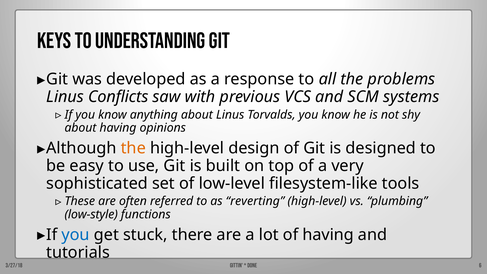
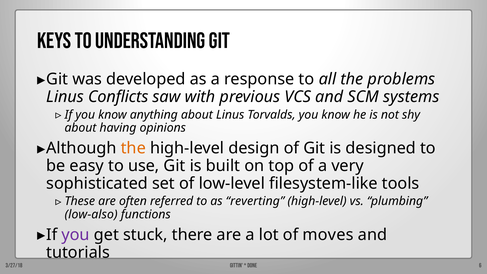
low-style: low-style -> low-also
you at (76, 235) colour: blue -> purple
of having: having -> moves
